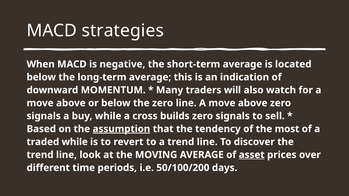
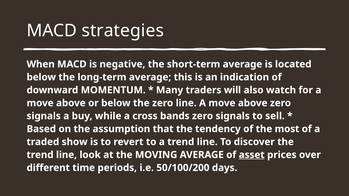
builds: builds -> bands
assumption underline: present -> none
traded while: while -> show
